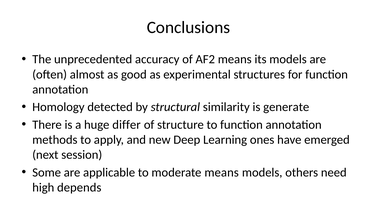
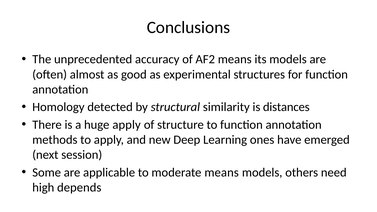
generate: generate -> distances
huge differ: differ -> apply
